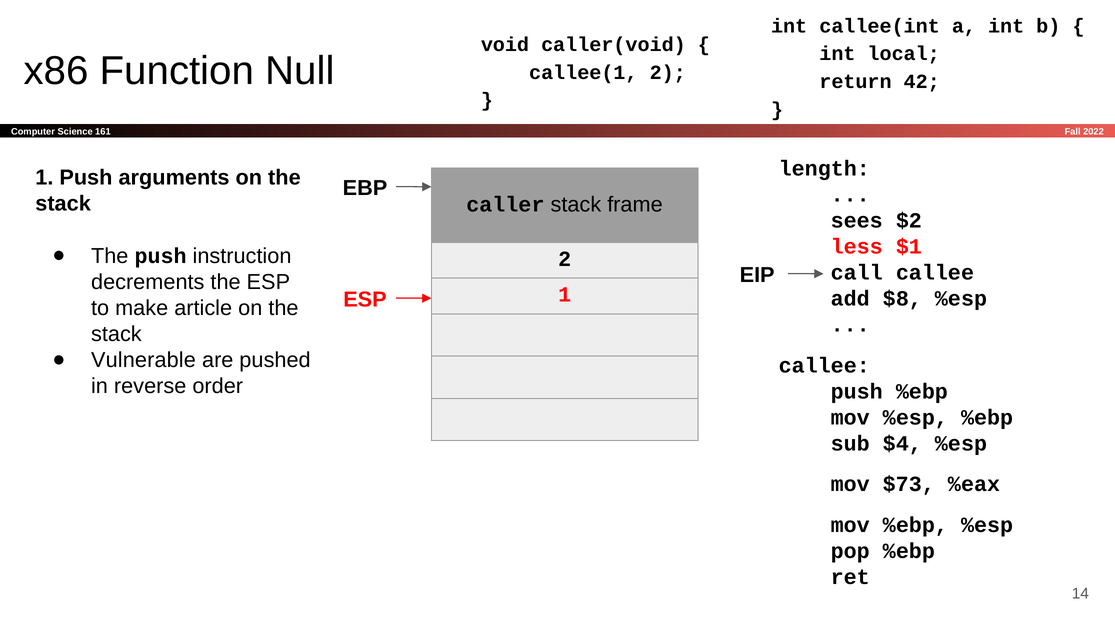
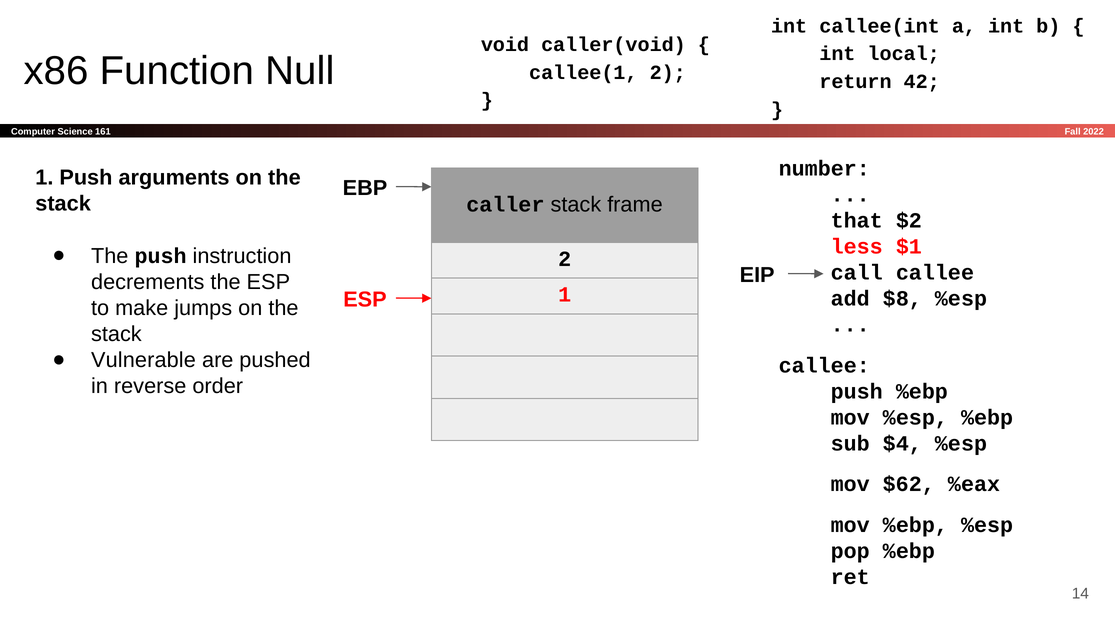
length: length -> number
sees: sees -> that
article: article -> jumps
$73: $73 -> $62
